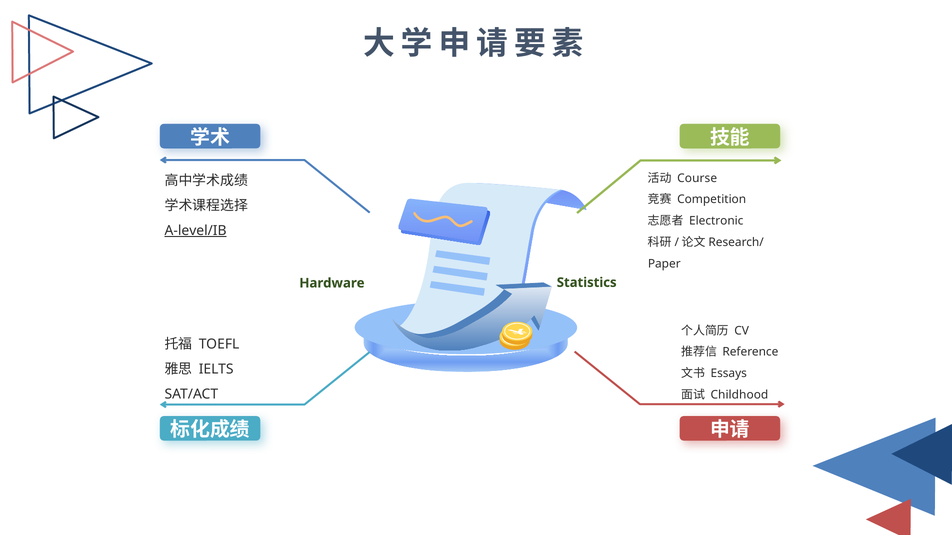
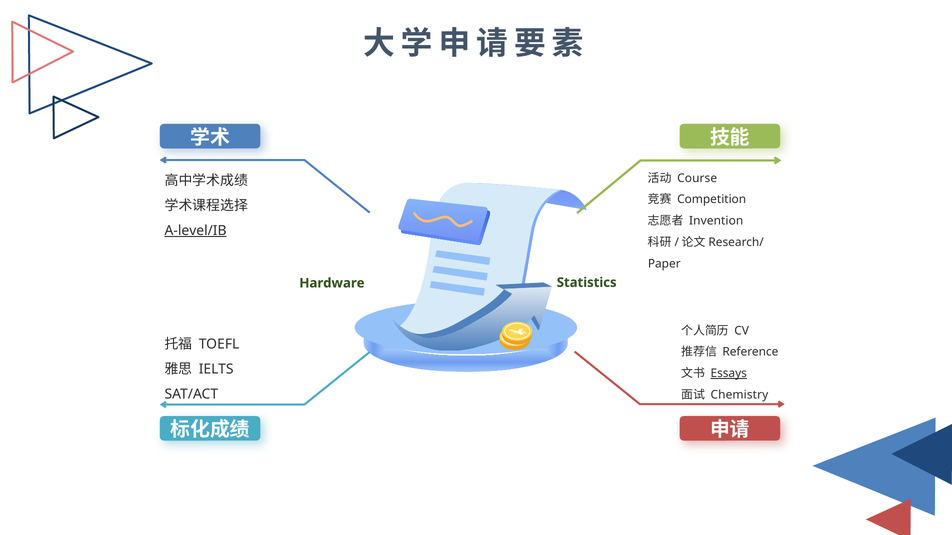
Electronic: Electronic -> Invention
Essays underline: none -> present
Childhood: Childhood -> Chemistry
